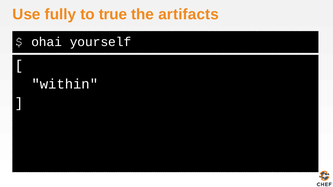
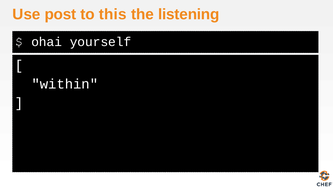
fully: fully -> post
true: true -> this
artifacts: artifacts -> listening
